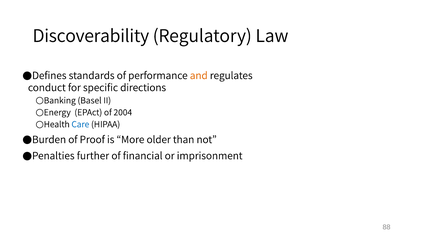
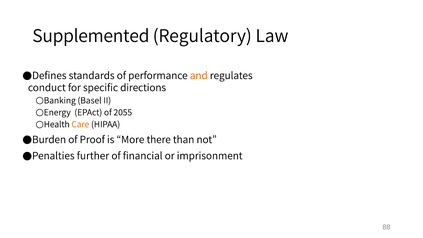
Discoverability: Discoverability -> Supplemented
2004: 2004 -> 2055
Care colour: blue -> orange
older: older -> there
